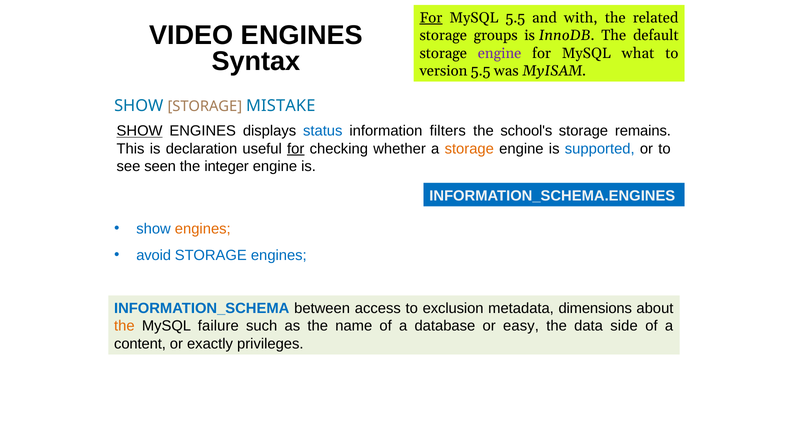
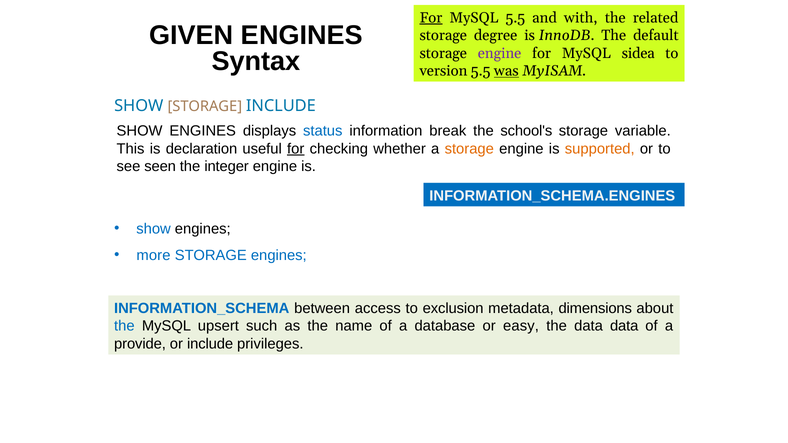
VIDEO: VIDEO -> GIVEN
groups: groups -> degree
what: what -> sidea
was underline: none -> present
STORAGE MISTAKE: MISTAKE -> INCLUDE
SHOW at (140, 131) underline: present -> none
filters: filters -> break
remains: remains -> variable
supported colour: blue -> orange
engines at (203, 229) colour: orange -> black
avoid: avoid -> more
the at (124, 326) colour: orange -> blue
failure: failure -> upsert
data side: side -> data
content: content -> provide
or exactly: exactly -> include
